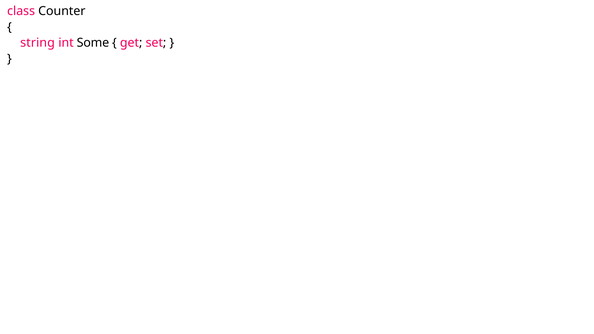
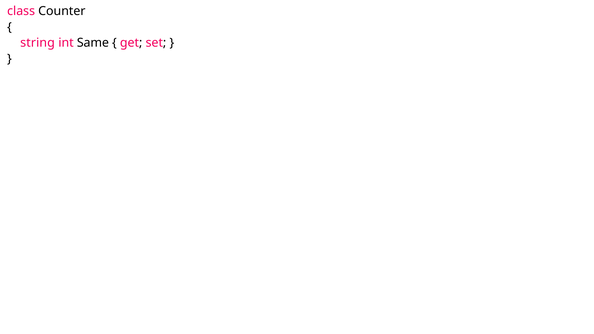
Some: Some -> Same
